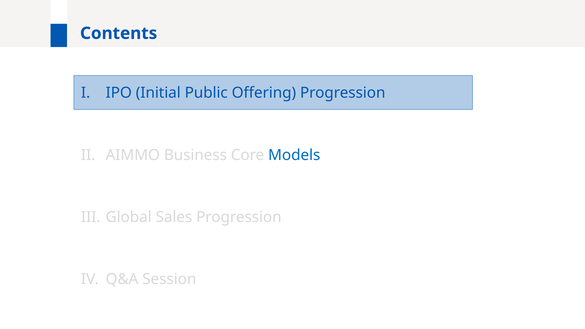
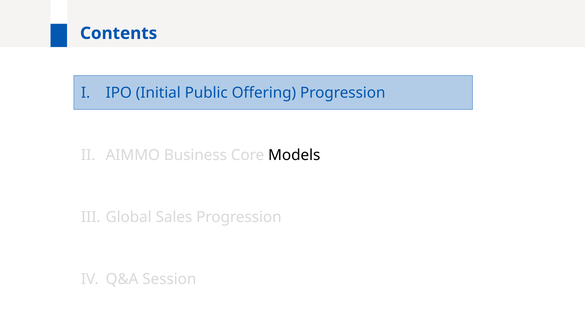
Models colour: blue -> black
